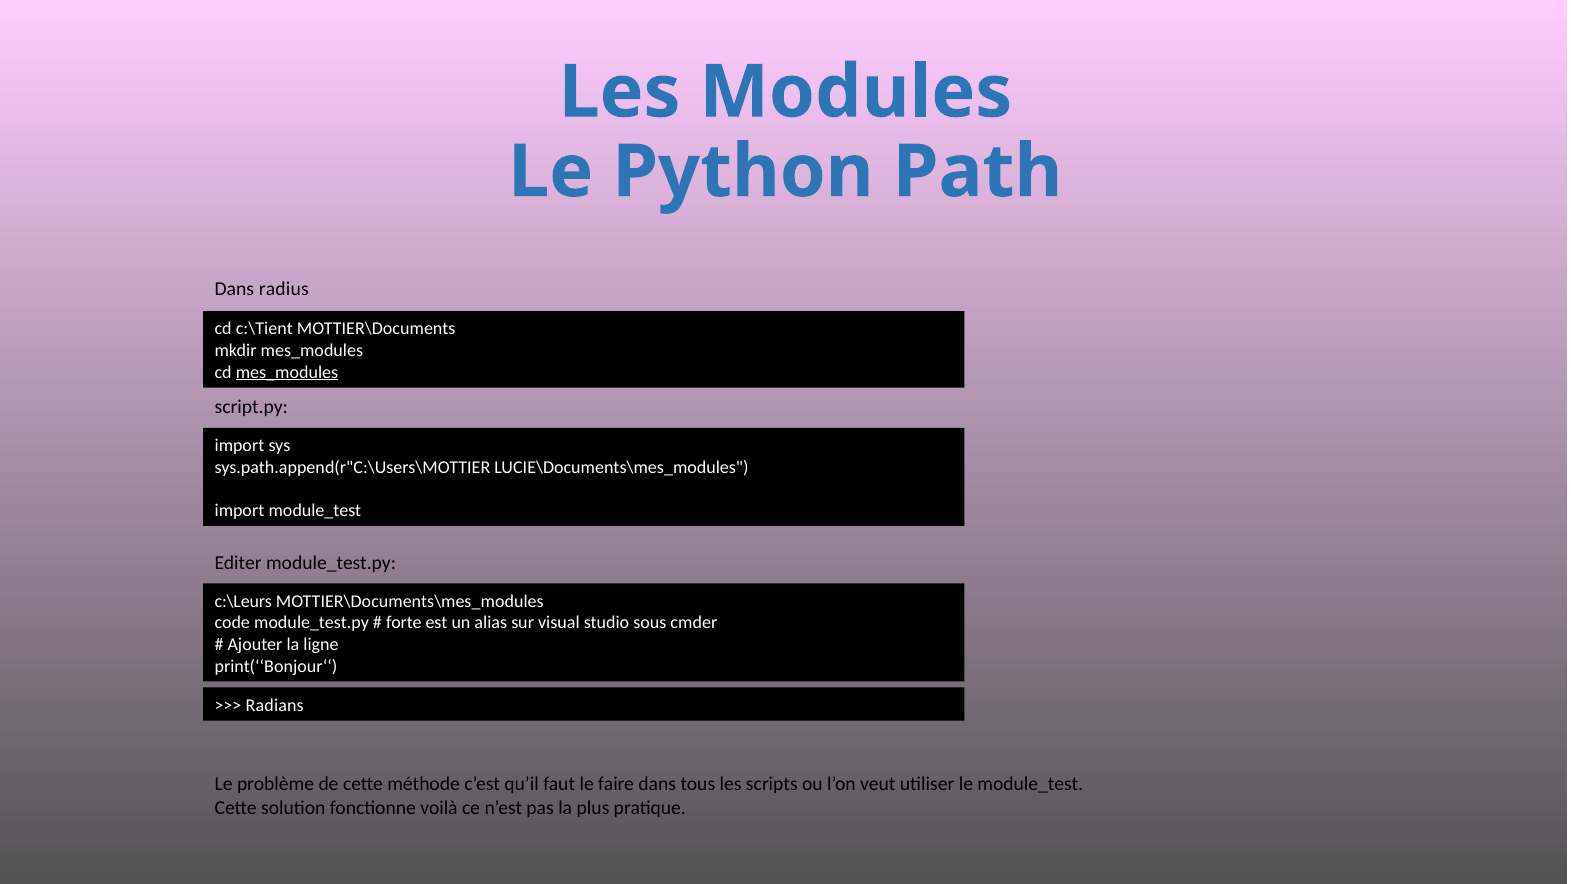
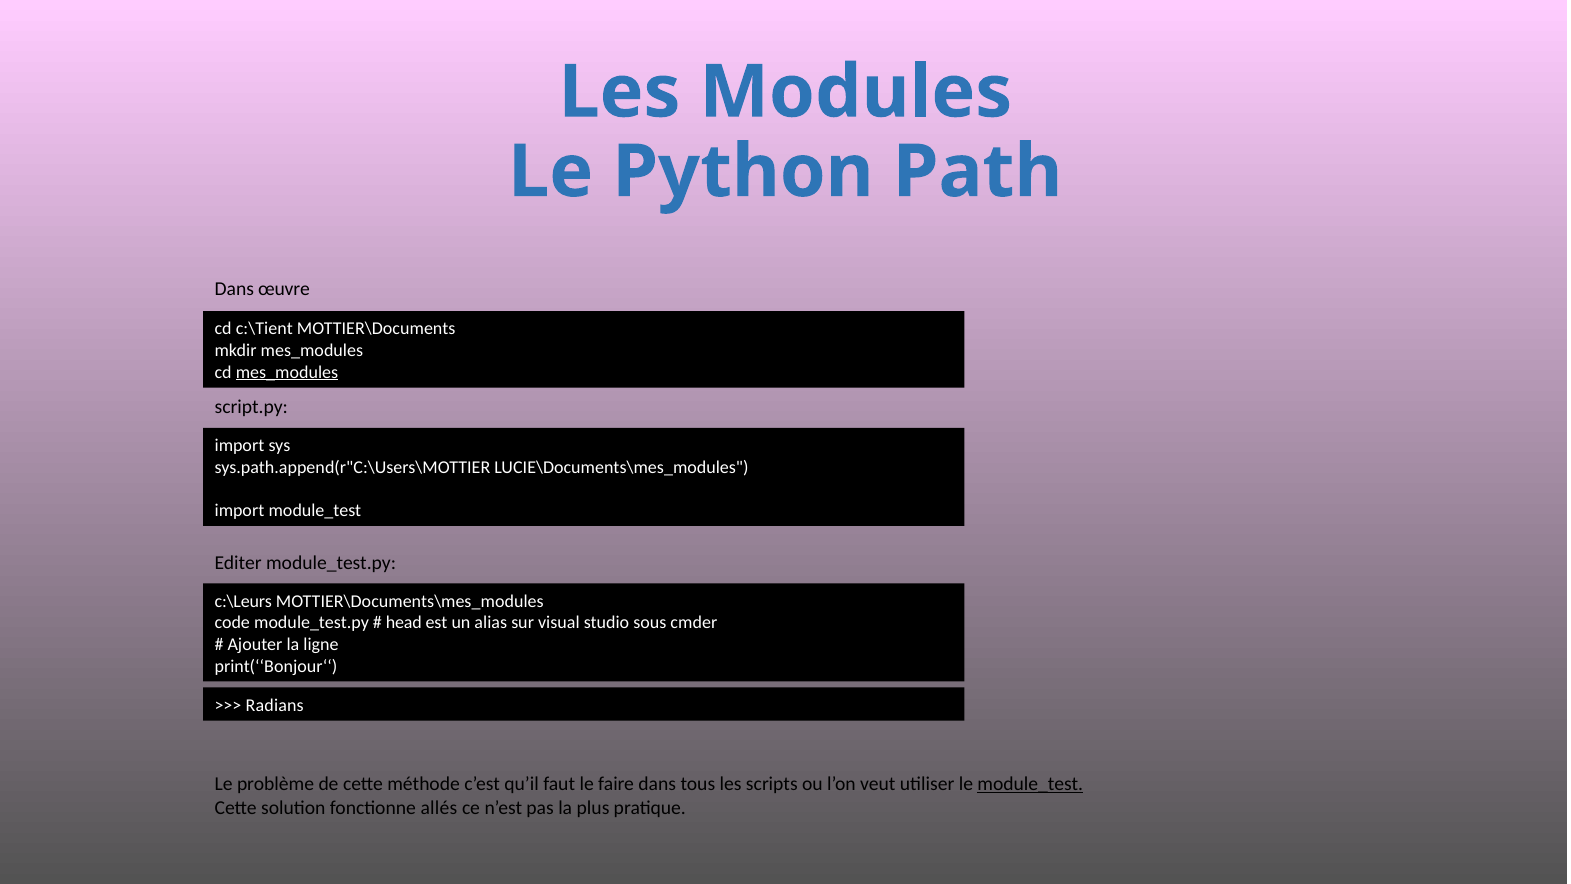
radius: radius -> œuvre
forte: forte -> head
module_test at (1030, 784) underline: none -> present
voilà: voilà -> allés
